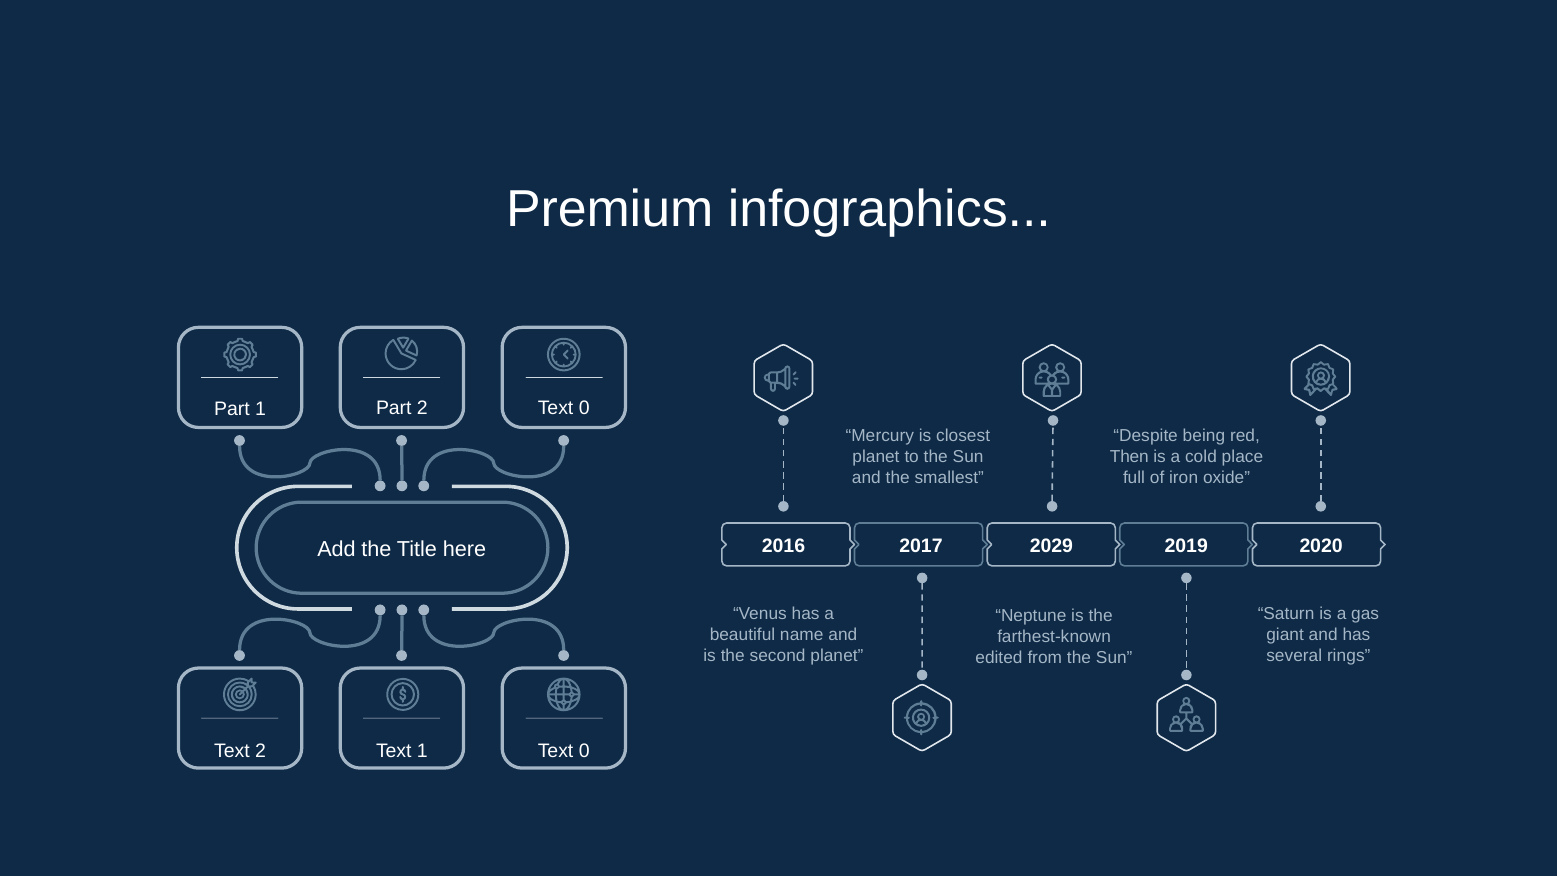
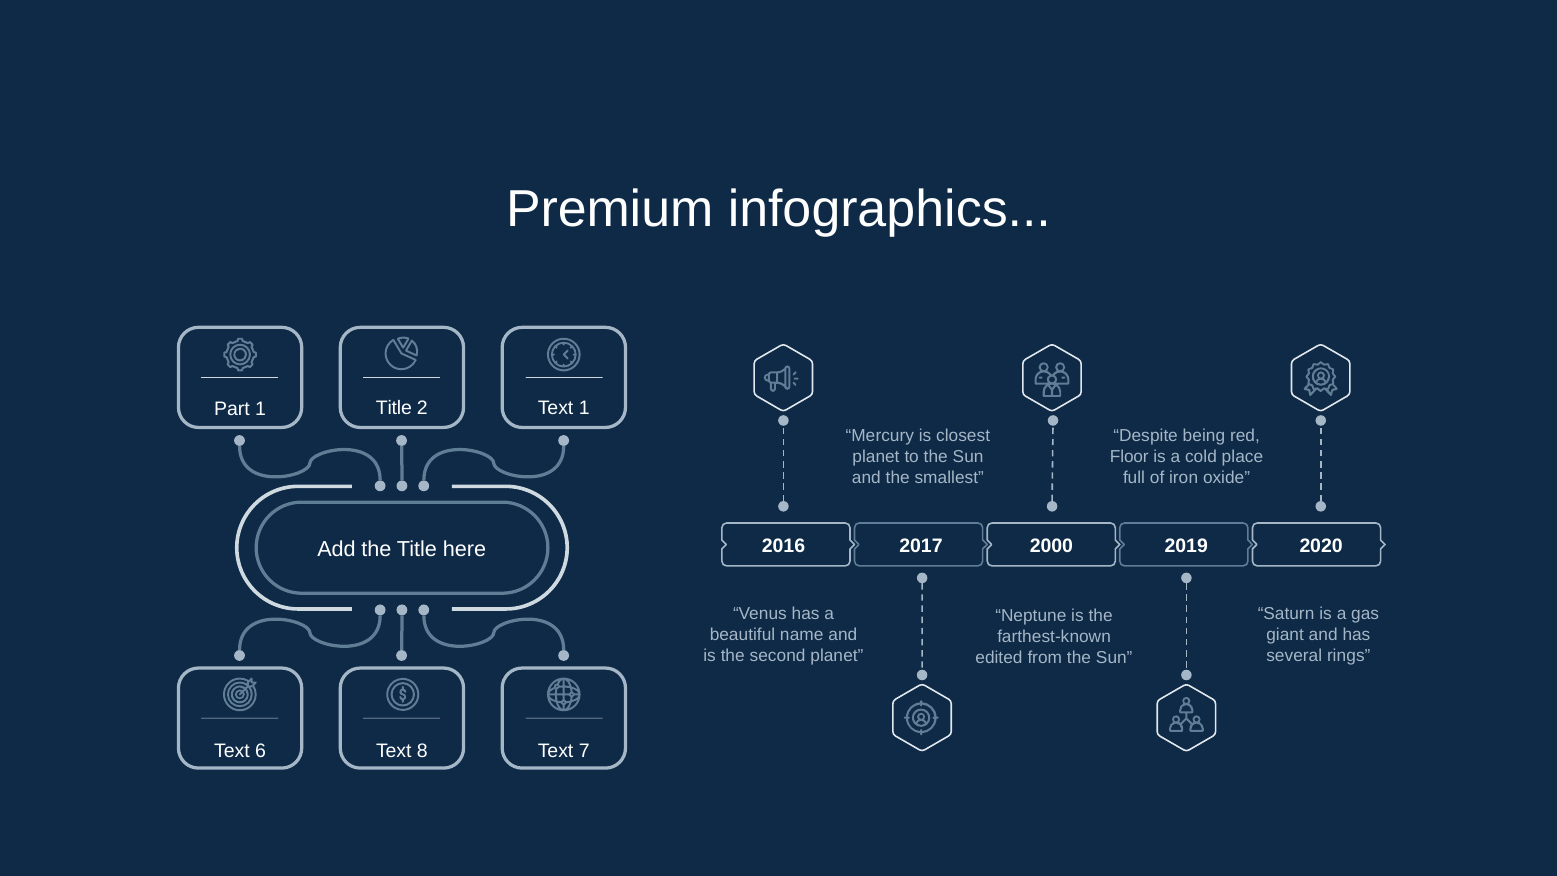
1 Part: Part -> Title
2 Text 0: 0 -> 1
Then: Then -> Floor
2029: 2029 -> 2000
Text 2: 2 -> 6
Text 1: 1 -> 8
0 at (584, 751): 0 -> 7
